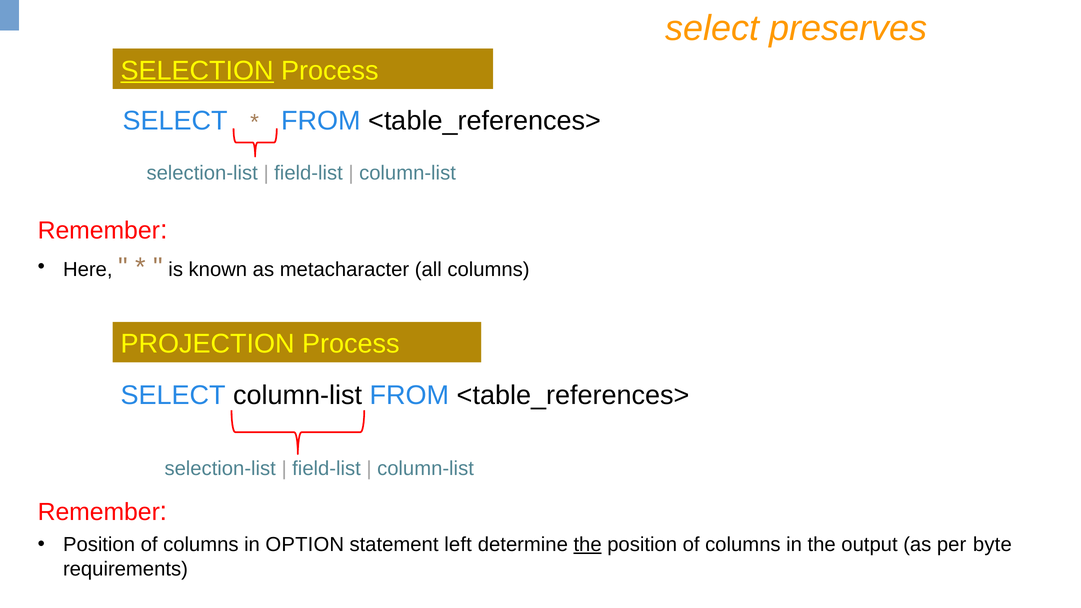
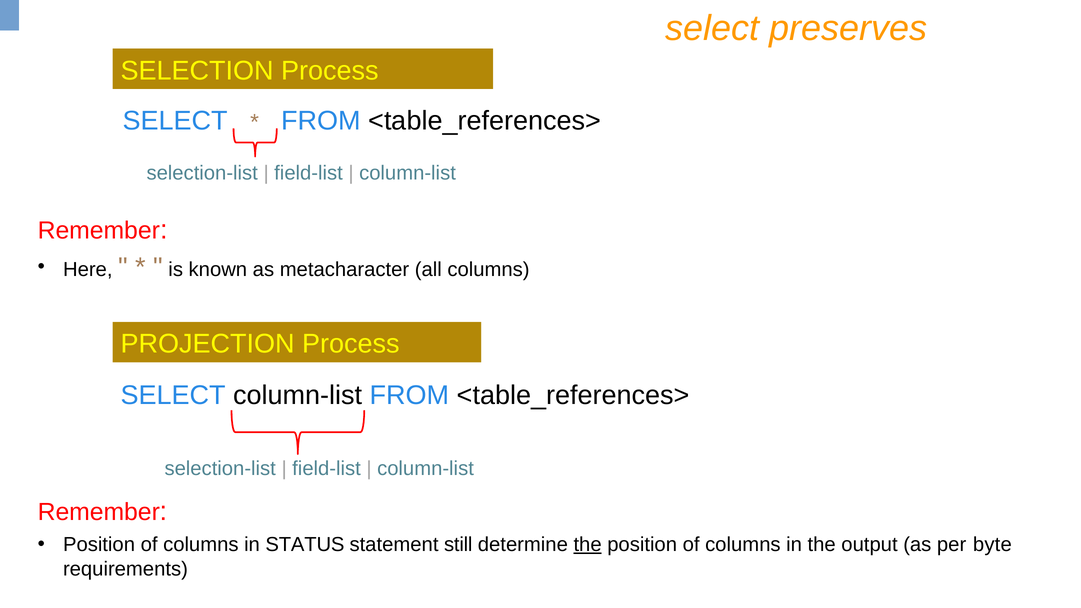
SELECTION underline: present -> none
OPTION: OPTION -> STATUS
left: left -> still
